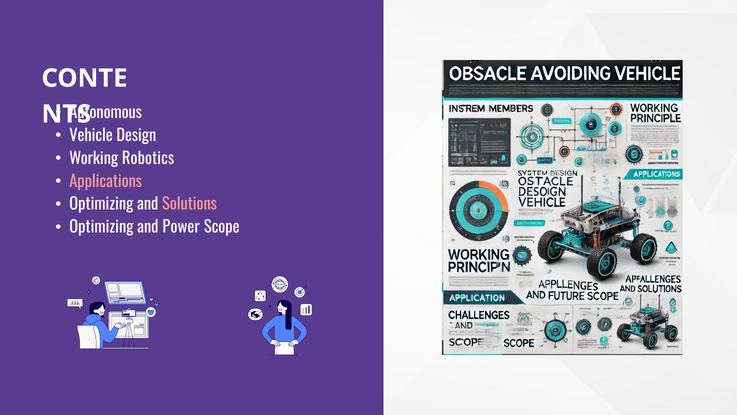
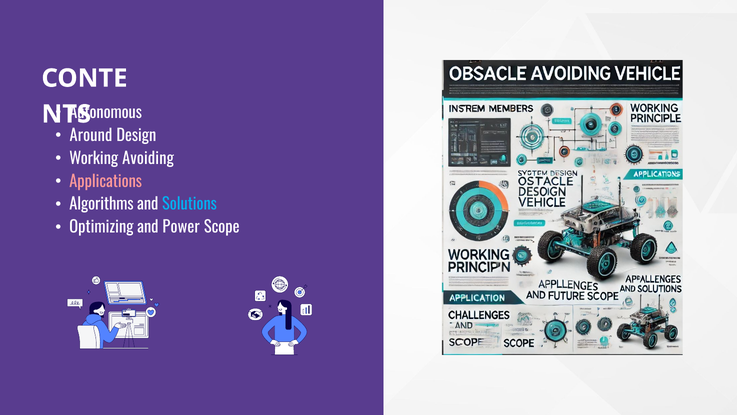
Vehicle: Vehicle -> Around
Robotics: Robotics -> Avoiding
Optimizing at (101, 204): Optimizing -> Algorithms
Solutions colour: pink -> light blue
